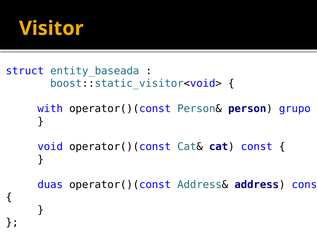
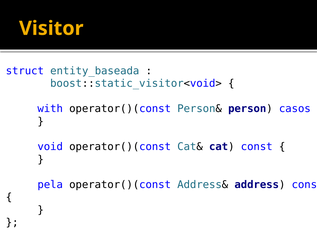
grupo: grupo -> casos
duas: duas -> pela
